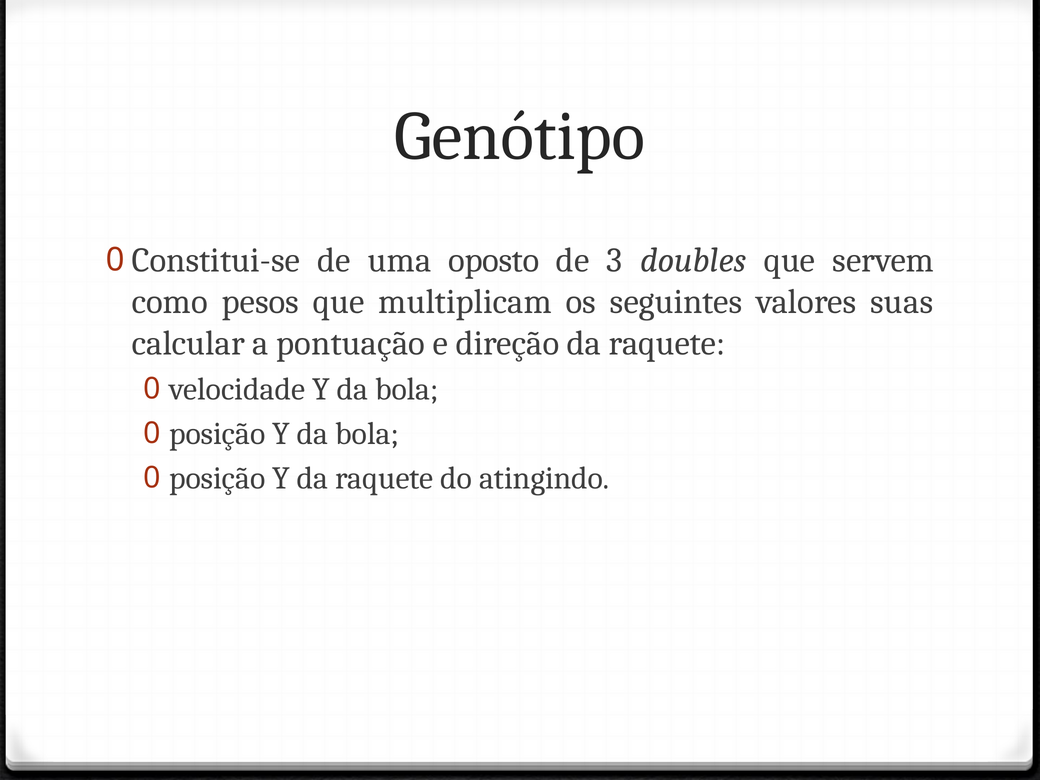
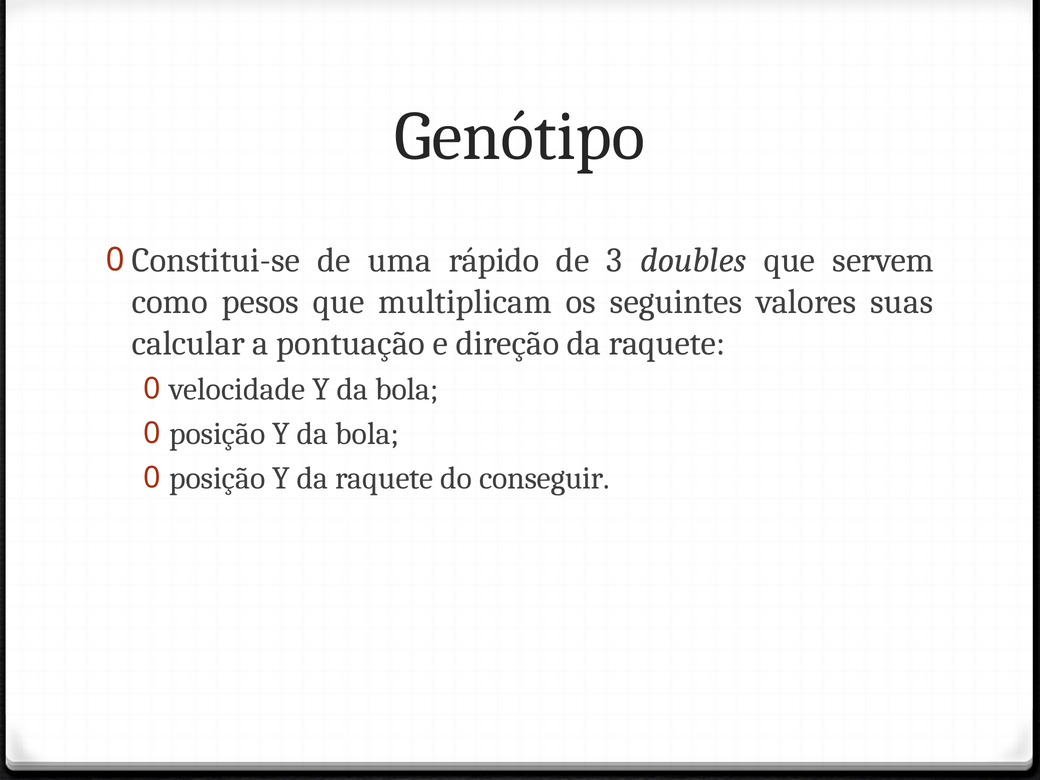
oposto: oposto -> rápido
atingindo: atingindo -> conseguir
